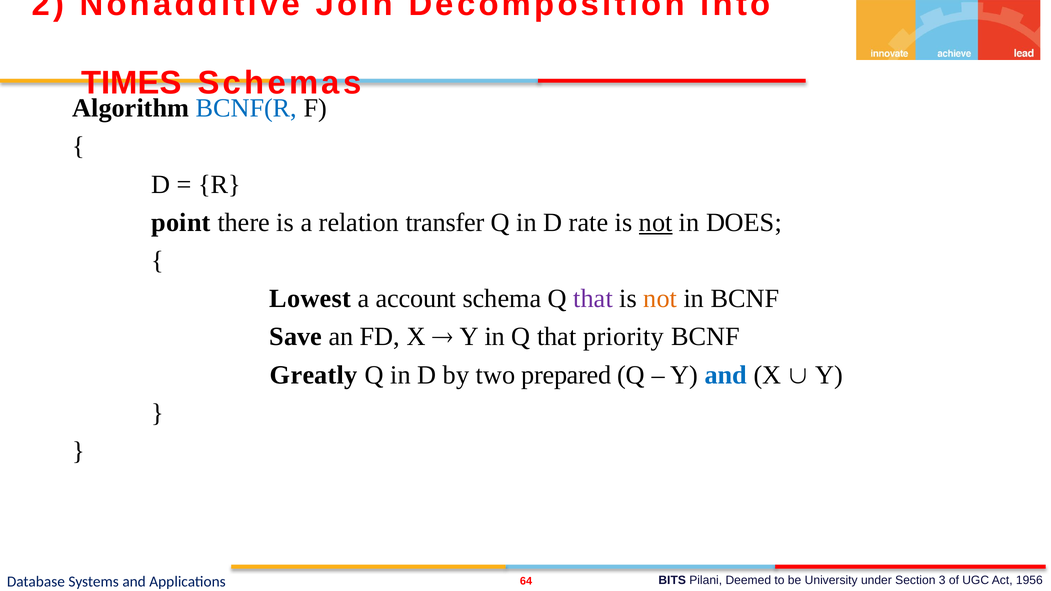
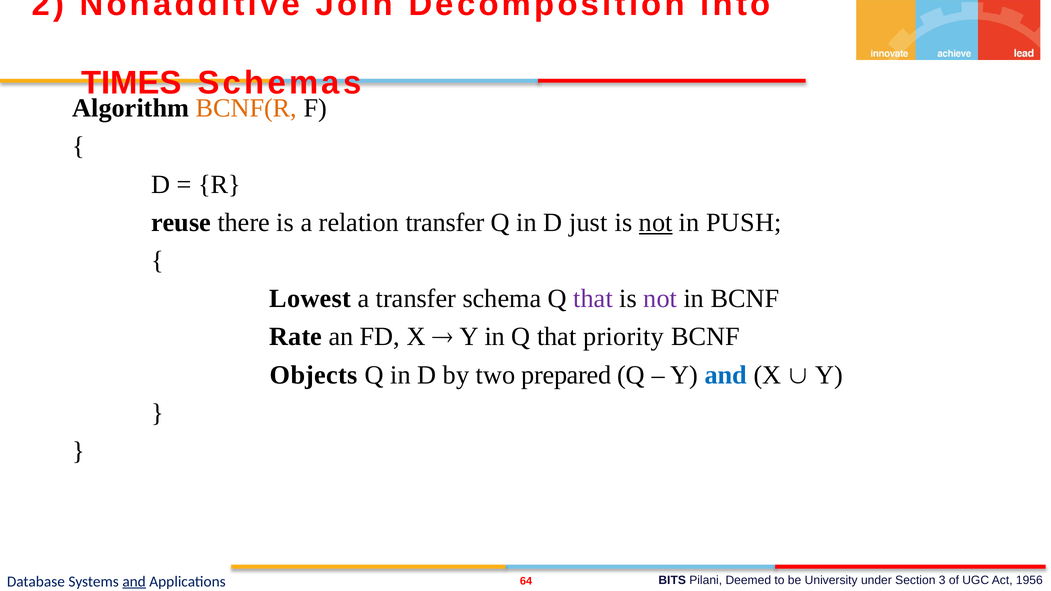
BCNF(R colour: blue -> orange
point: point -> reuse
rate: rate -> just
DOES: DOES -> PUSH
a account: account -> transfer
not at (660, 299) colour: orange -> purple
Save: Save -> Rate
Greatly: Greatly -> Objects
and at (134, 582) underline: none -> present
